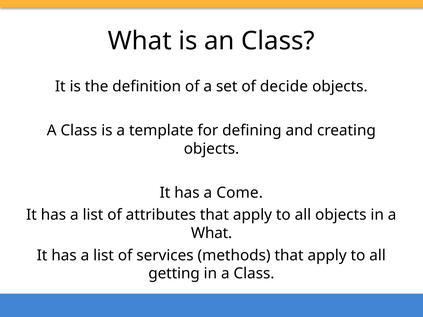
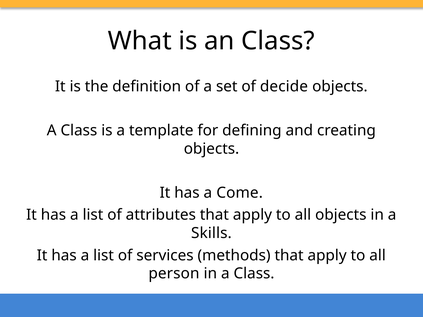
What at (212, 233): What -> Skills
getting: getting -> person
